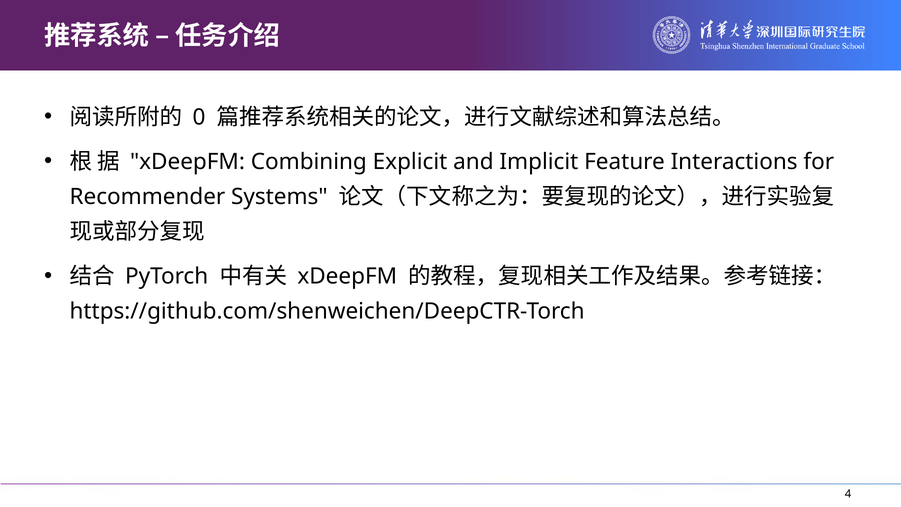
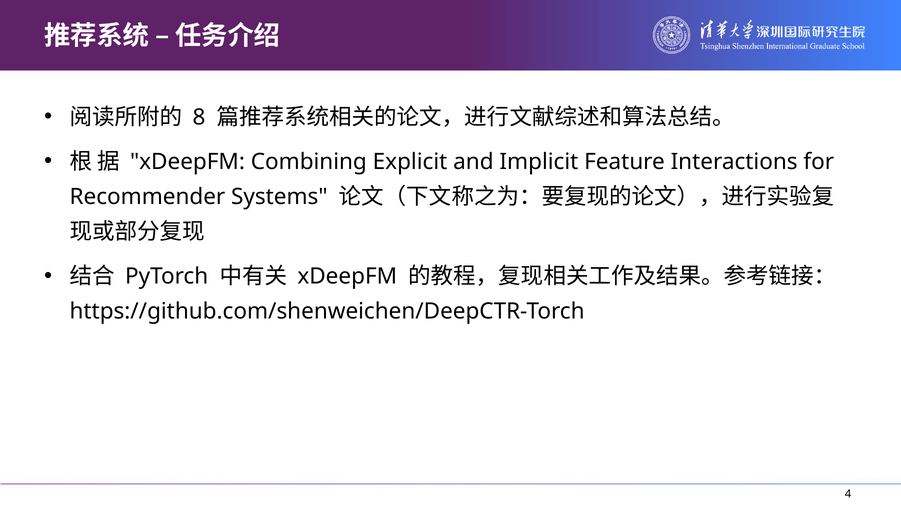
0: 0 -> 8
